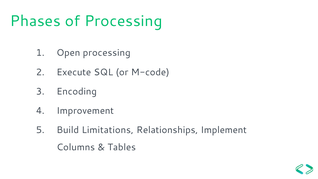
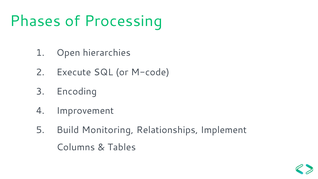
Open processing: processing -> hierarchies
Limitations: Limitations -> Monitoring
